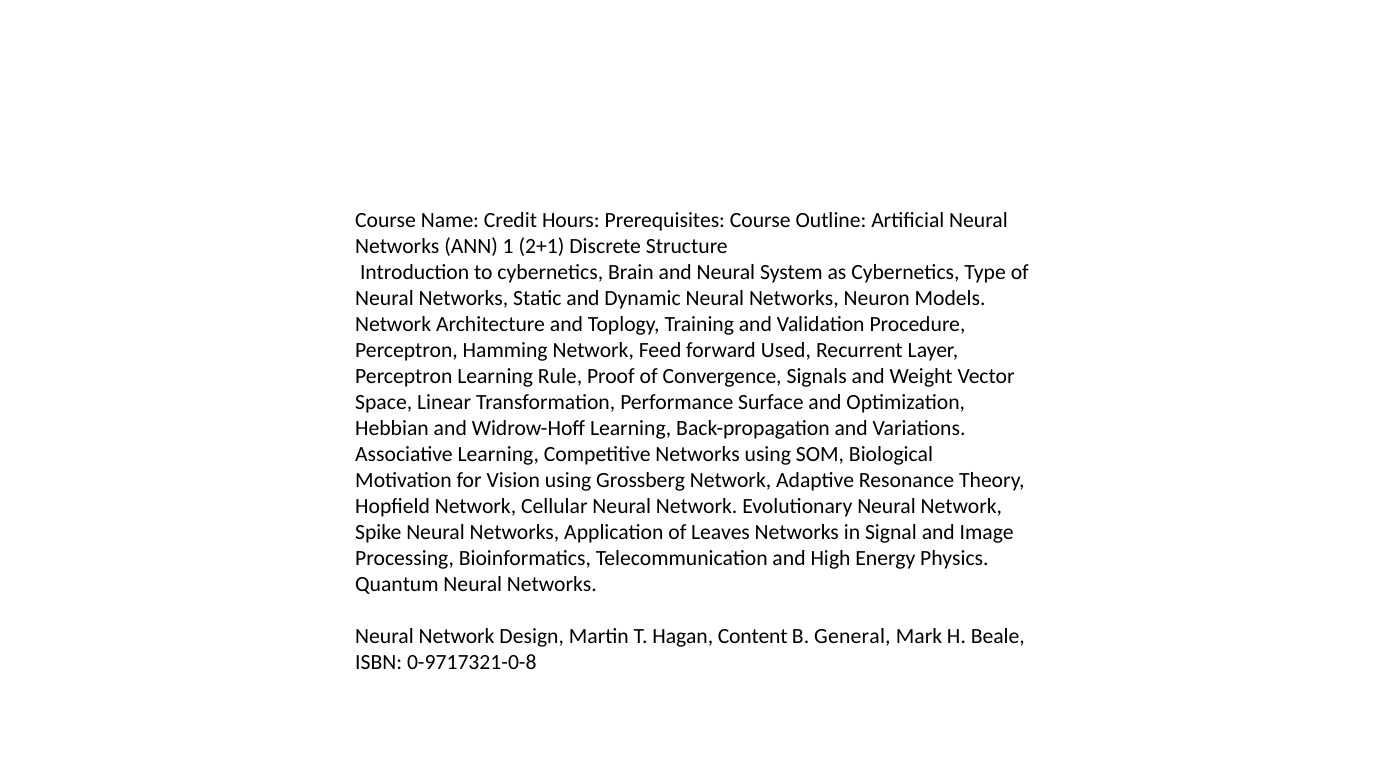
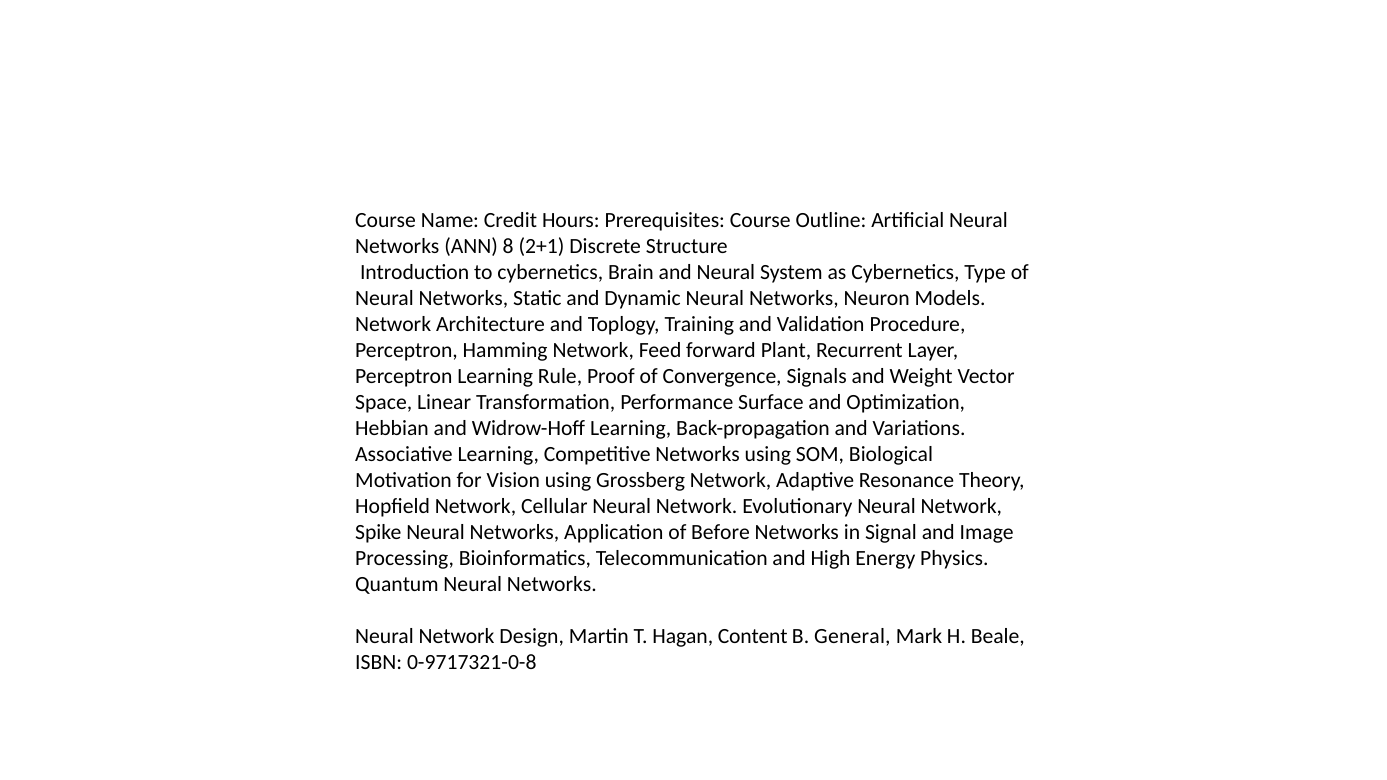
1: 1 -> 8
Used: Used -> Plant
Leaves: Leaves -> Before
